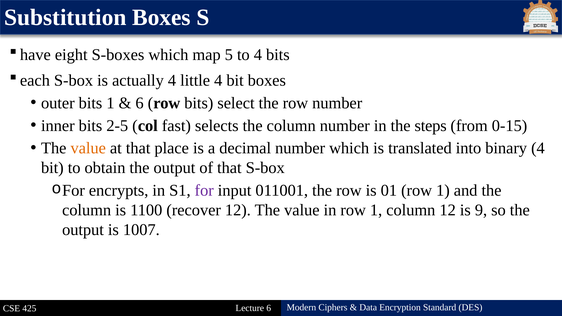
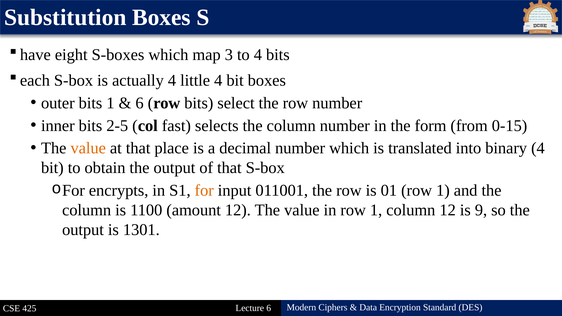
5: 5 -> 3
steps: steps -> form
for colour: purple -> orange
recover: recover -> amount
1007: 1007 -> 1301
